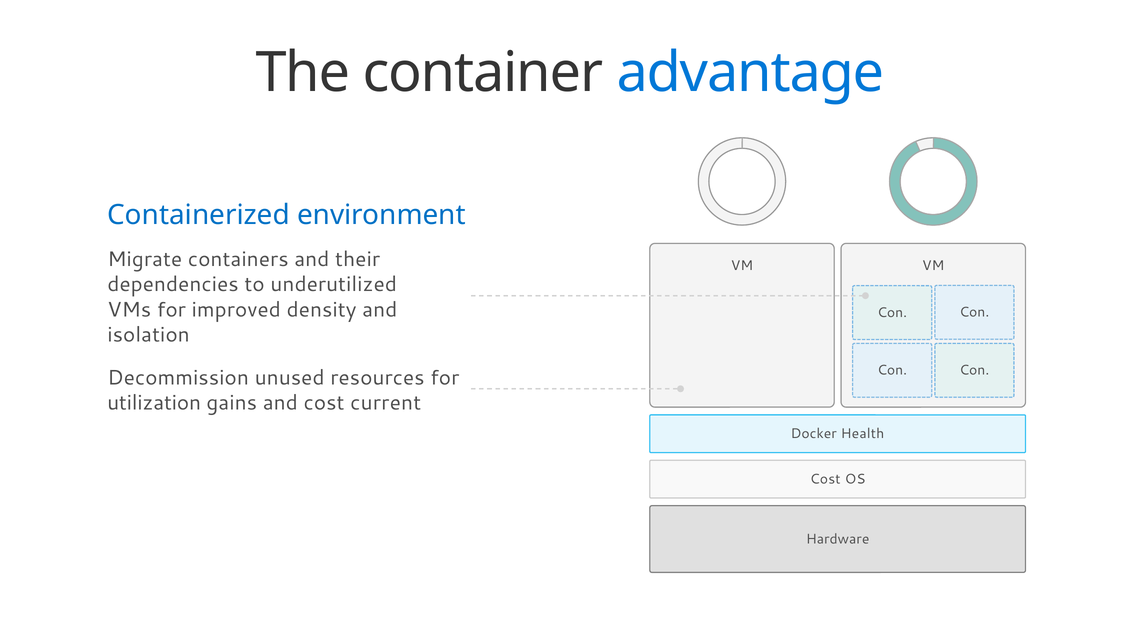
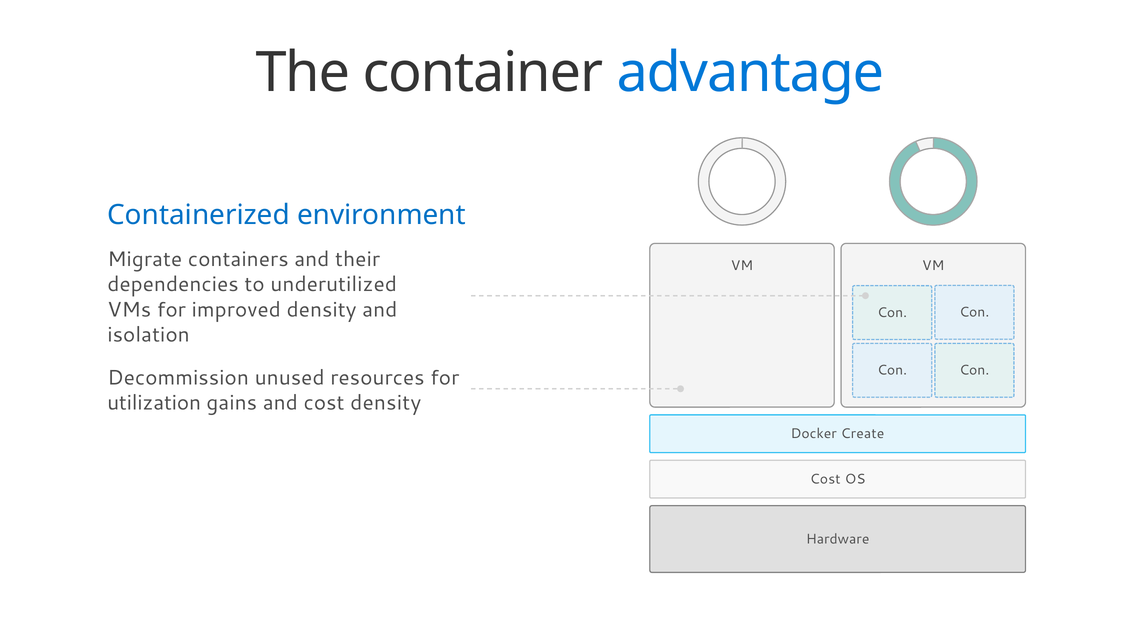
cost current: current -> density
Health: Health -> Create
